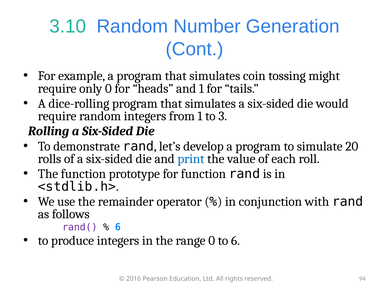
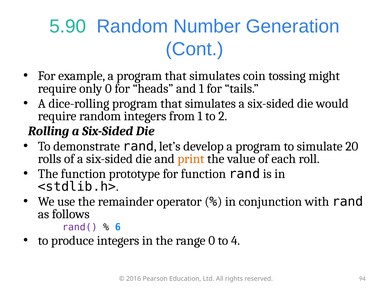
3.10: 3.10 -> 5.90
3: 3 -> 2
print colour: blue -> orange
to 6: 6 -> 4
